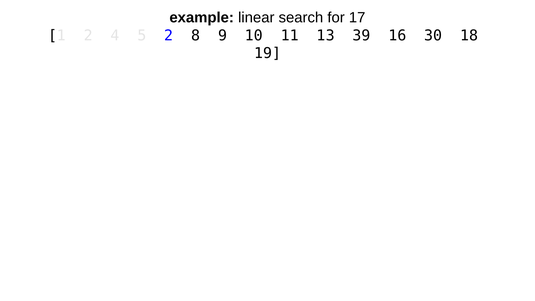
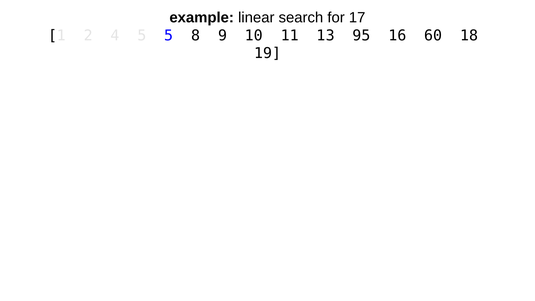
5 2: 2 -> 5
39: 39 -> 95
30: 30 -> 60
